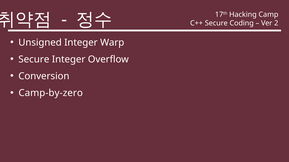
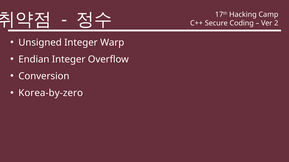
Secure at (34, 59): Secure -> Endian
Camp-by-zero: Camp-by-zero -> Korea-by-zero
